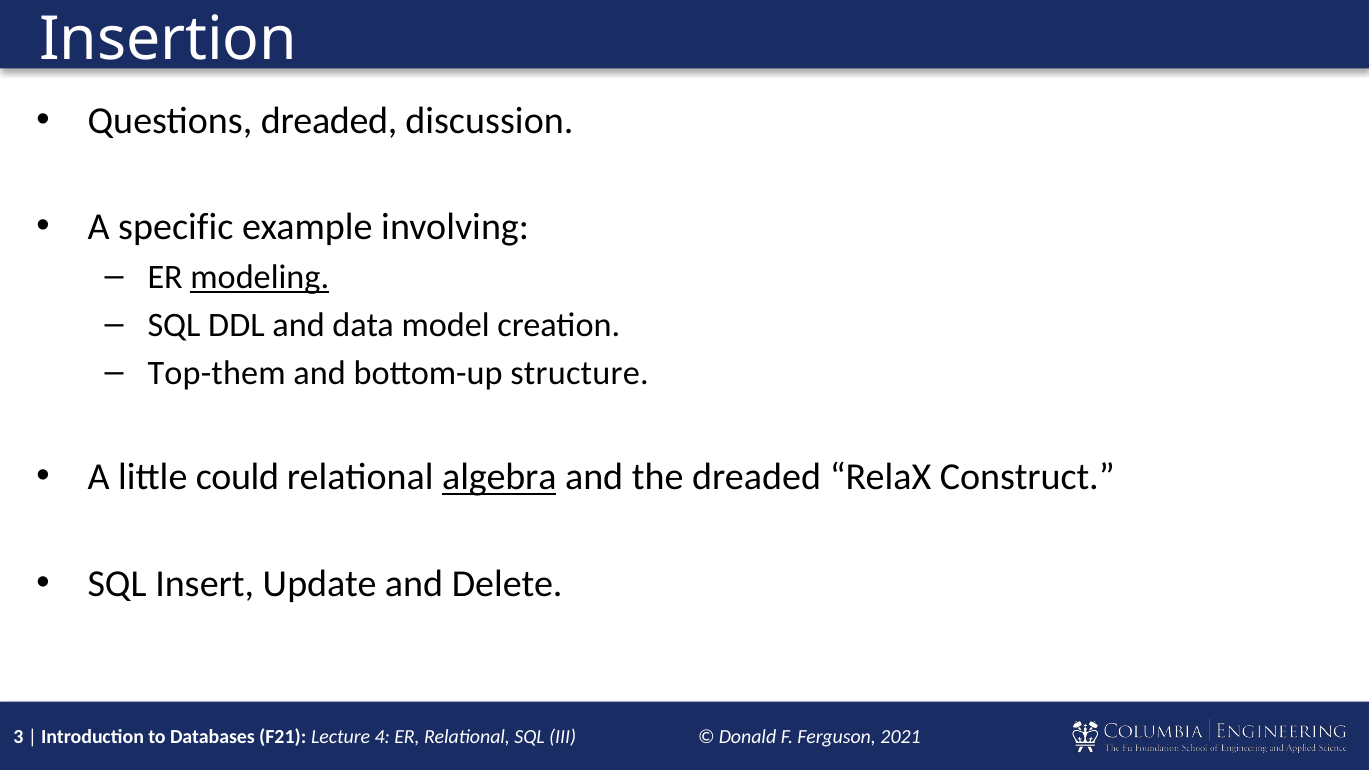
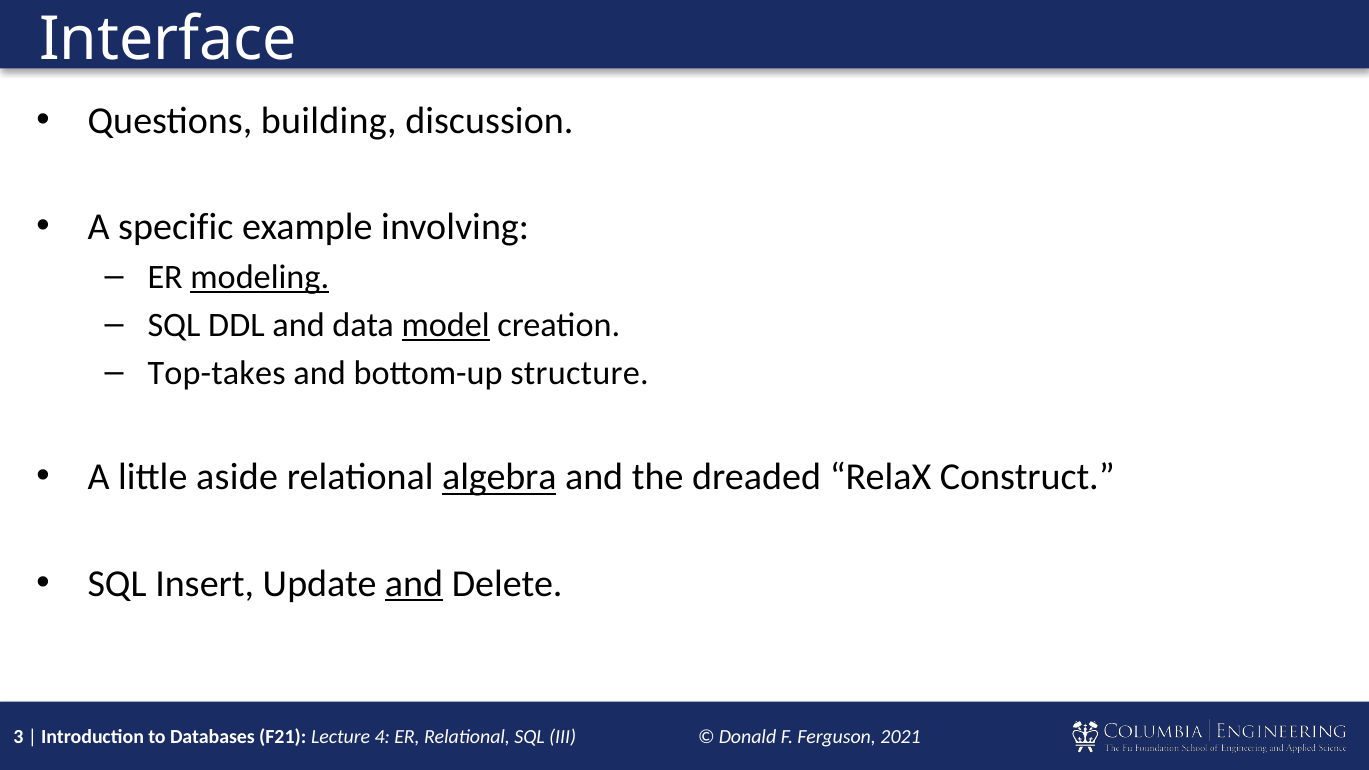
Insertion: Insertion -> Interface
Questions dreaded: dreaded -> building
model underline: none -> present
Top-them: Top-them -> Top-takes
could: could -> aside
and at (414, 584) underline: none -> present
